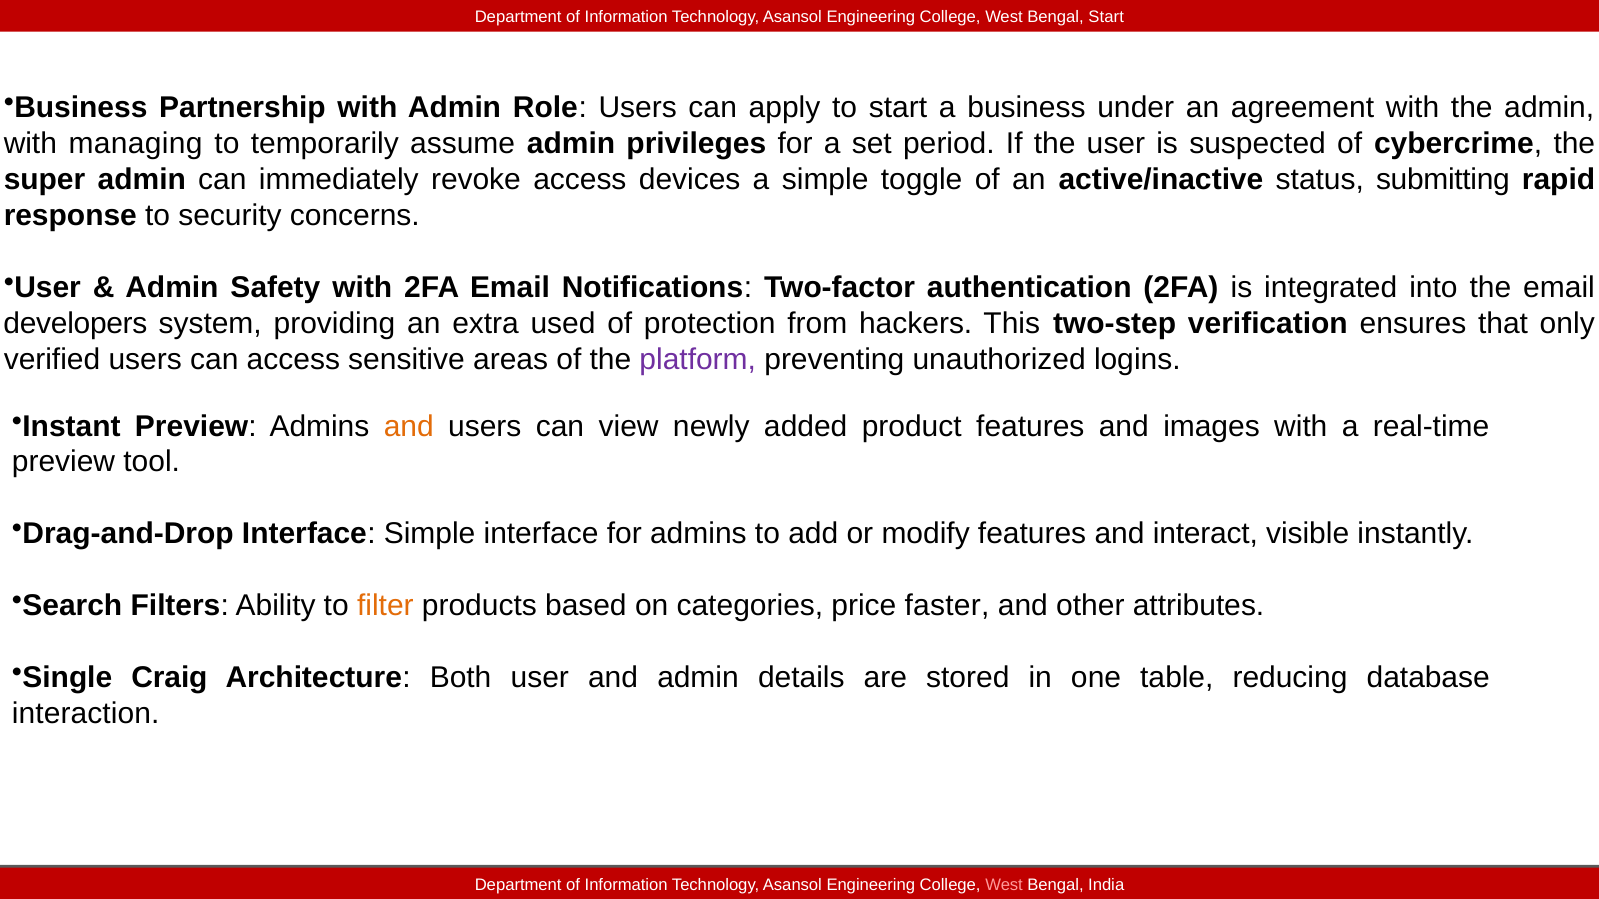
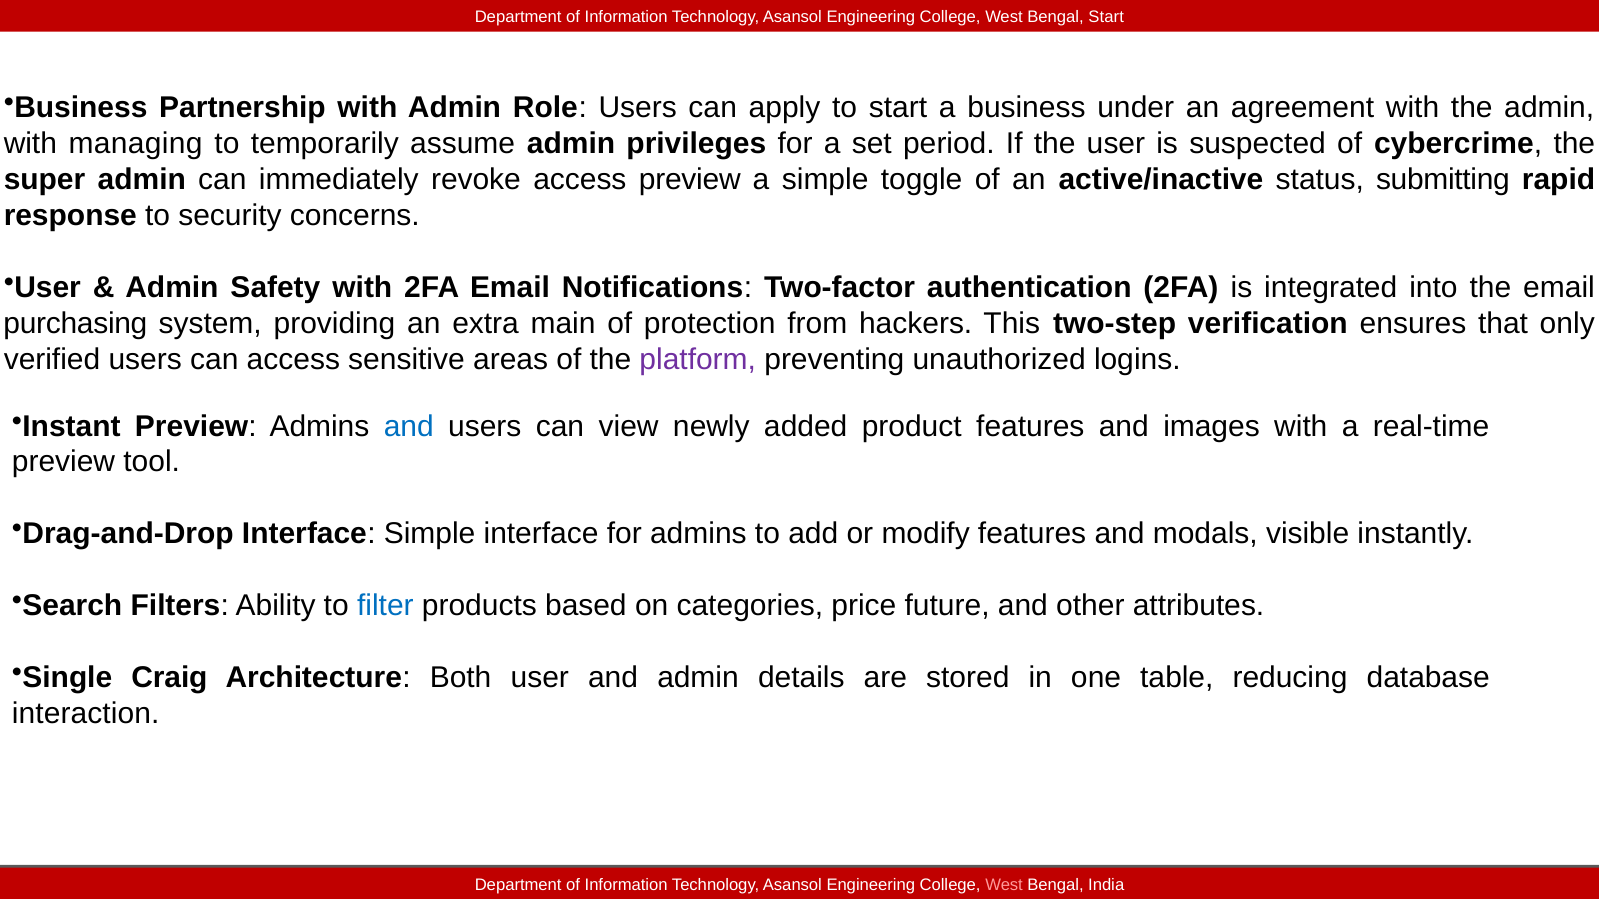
access devices: devices -> preview
developers: developers -> purchasing
used: used -> main
and at (409, 426) colour: orange -> blue
interact: interact -> modals
filter colour: orange -> blue
faster: faster -> future
